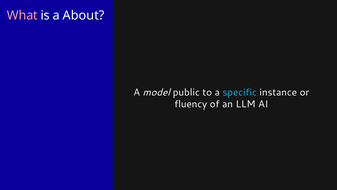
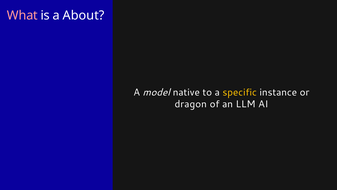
public: public -> native
specific colour: light blue -> yellow
fluency: fluency -> dragon
